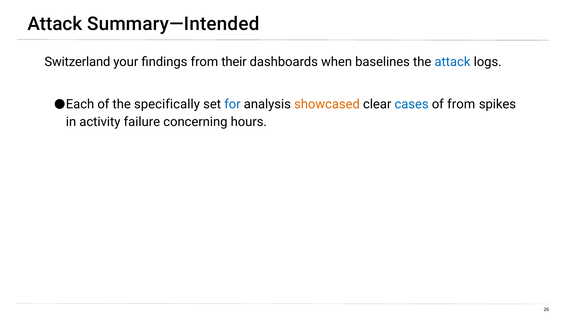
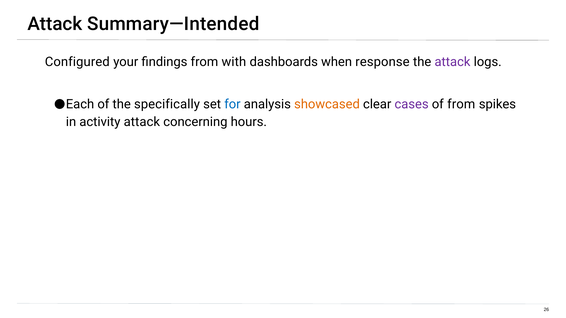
Switzerland: Switzerland -> Configured
their: their -> with
baselines: baselines -> response
attack at (452, 62) colour: blue -> purple
cases colour: blue -> purple
activity failure: failure -> attack
